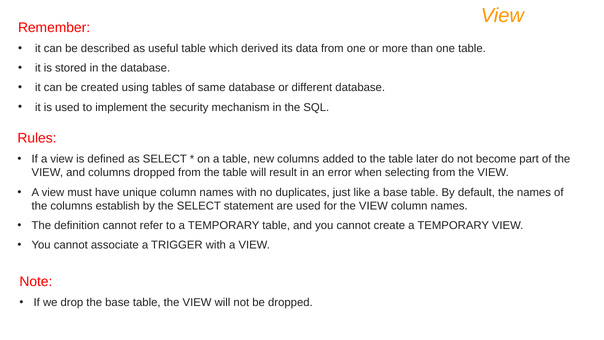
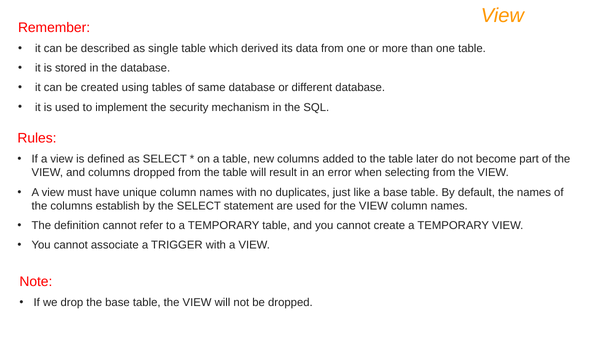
useful: useful -> single
